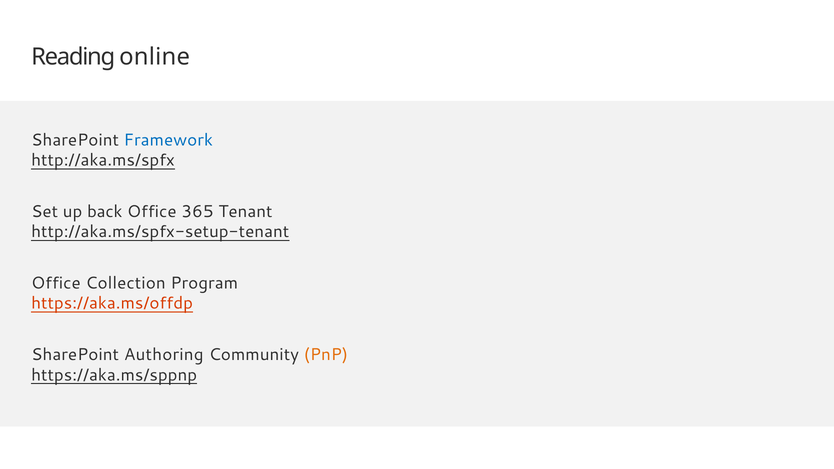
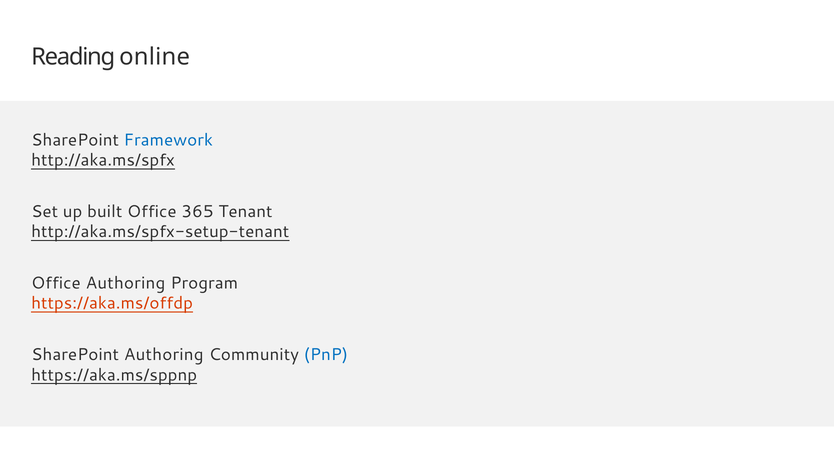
back: back -> built
Office Collection: Collection -> Authoring
PnP colour: orange -> blue
